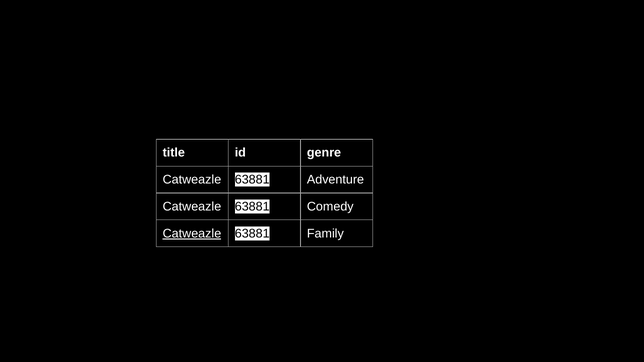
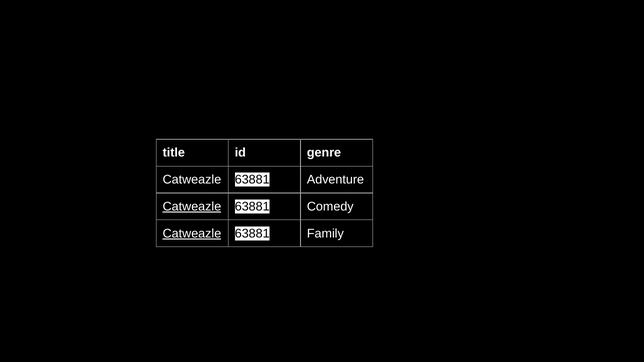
Catweazle at (192, 207) underline: none -> present
